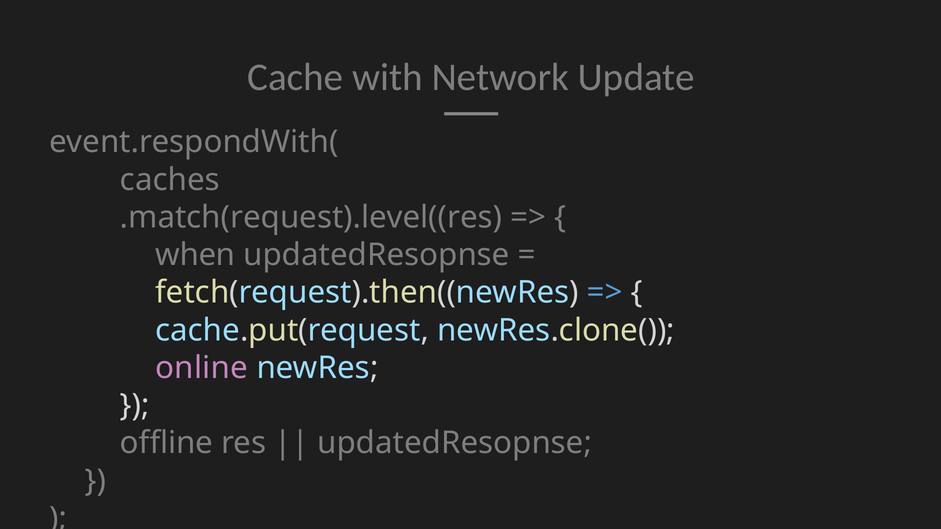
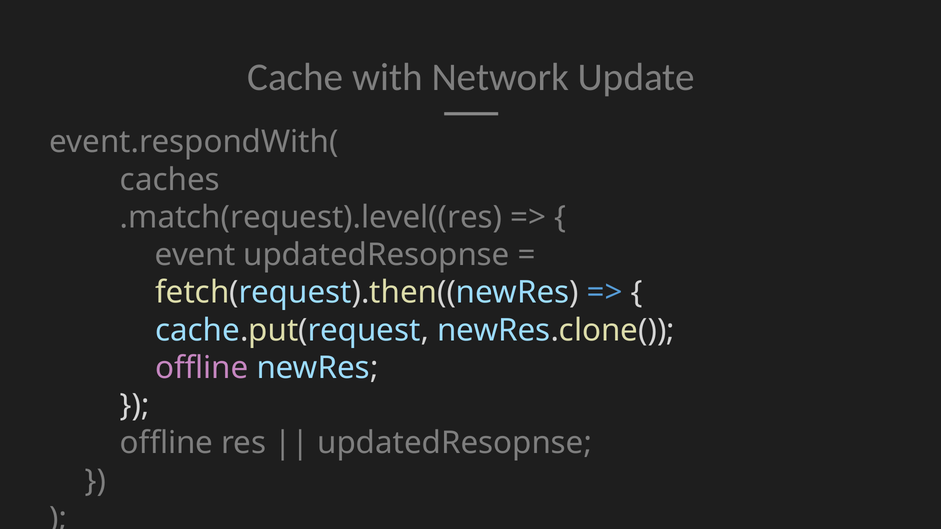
when: when -> event
online at (202, 368): online -> offline
